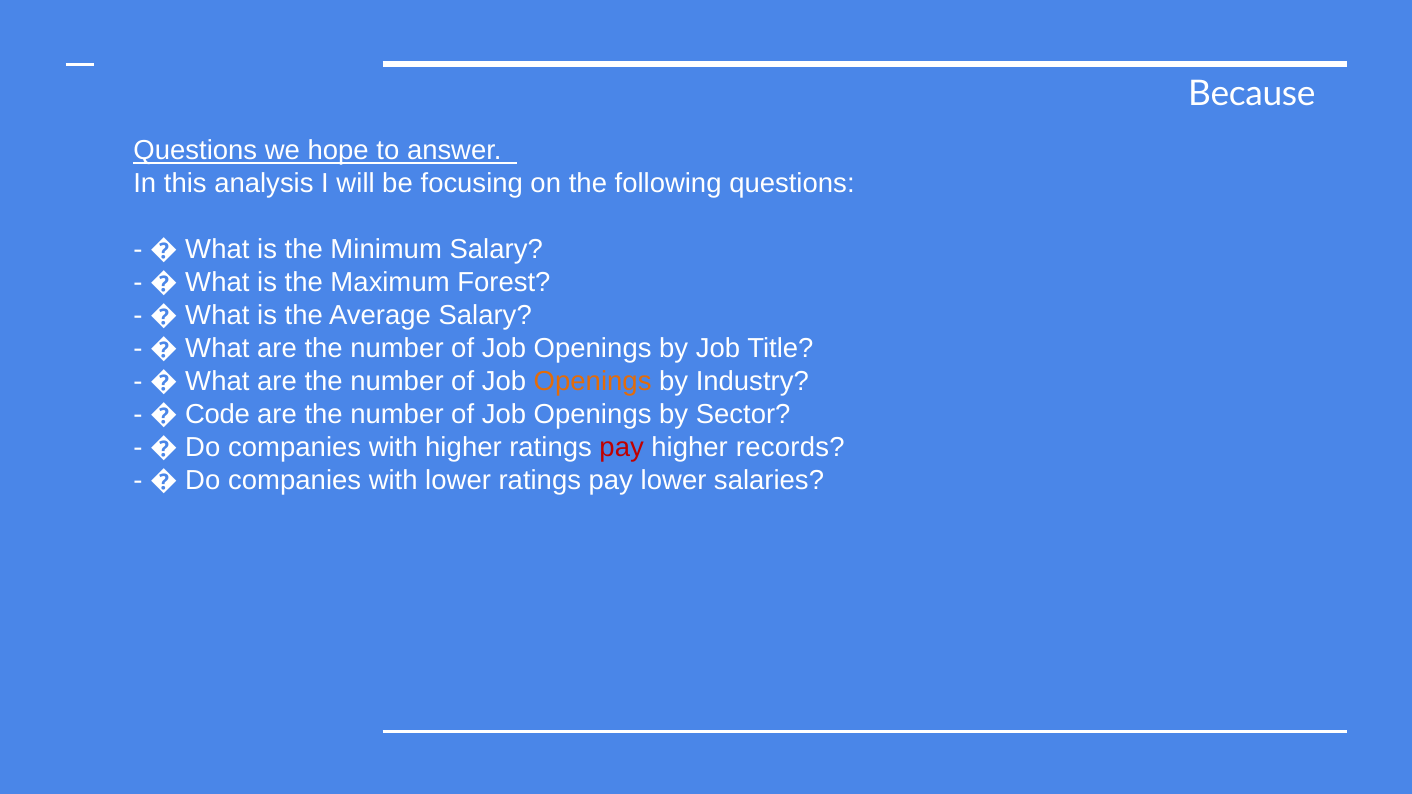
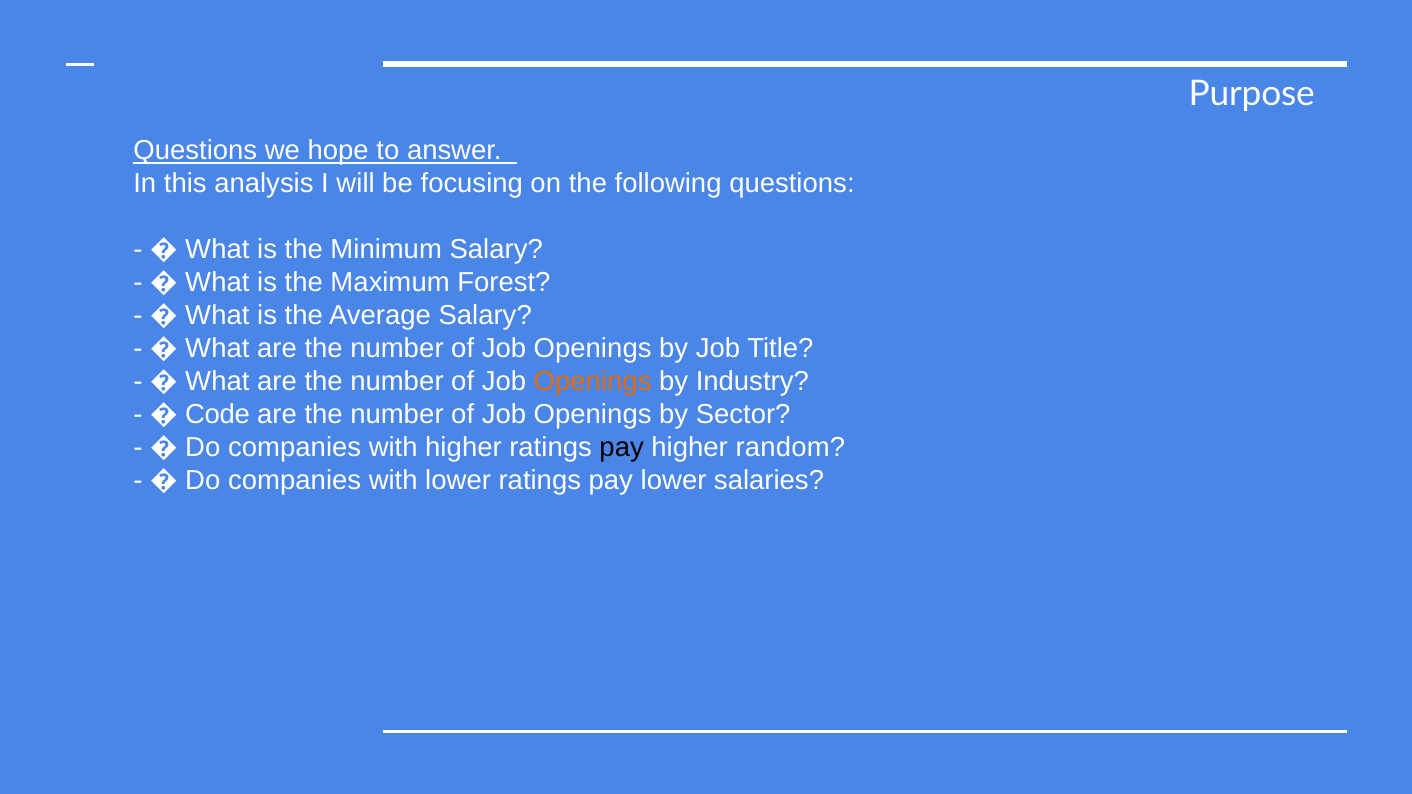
Because: Because -> Purpose
pay at (622, 447) colour: red -> black
records: records -> random
